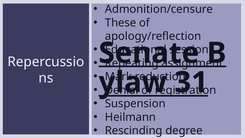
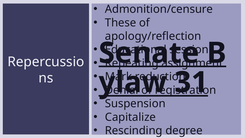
Heilmann: Heilmann -> Capitalize
